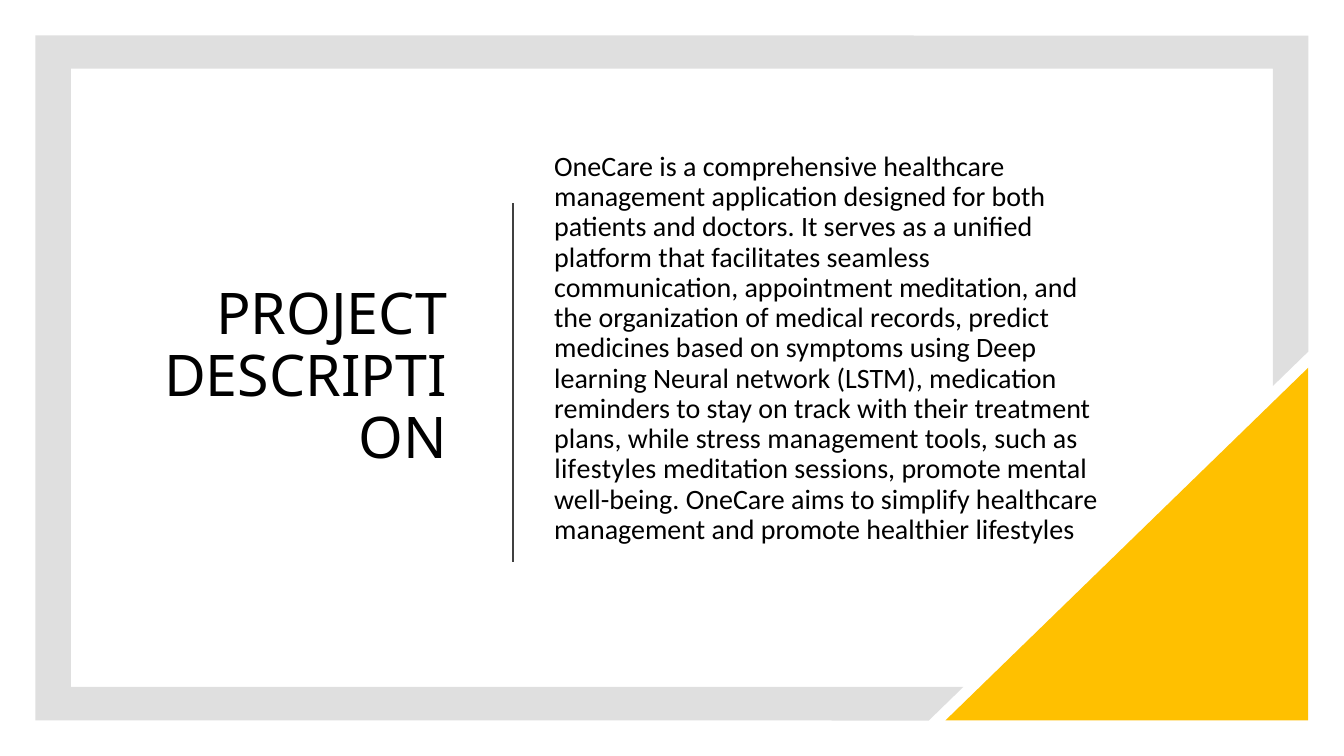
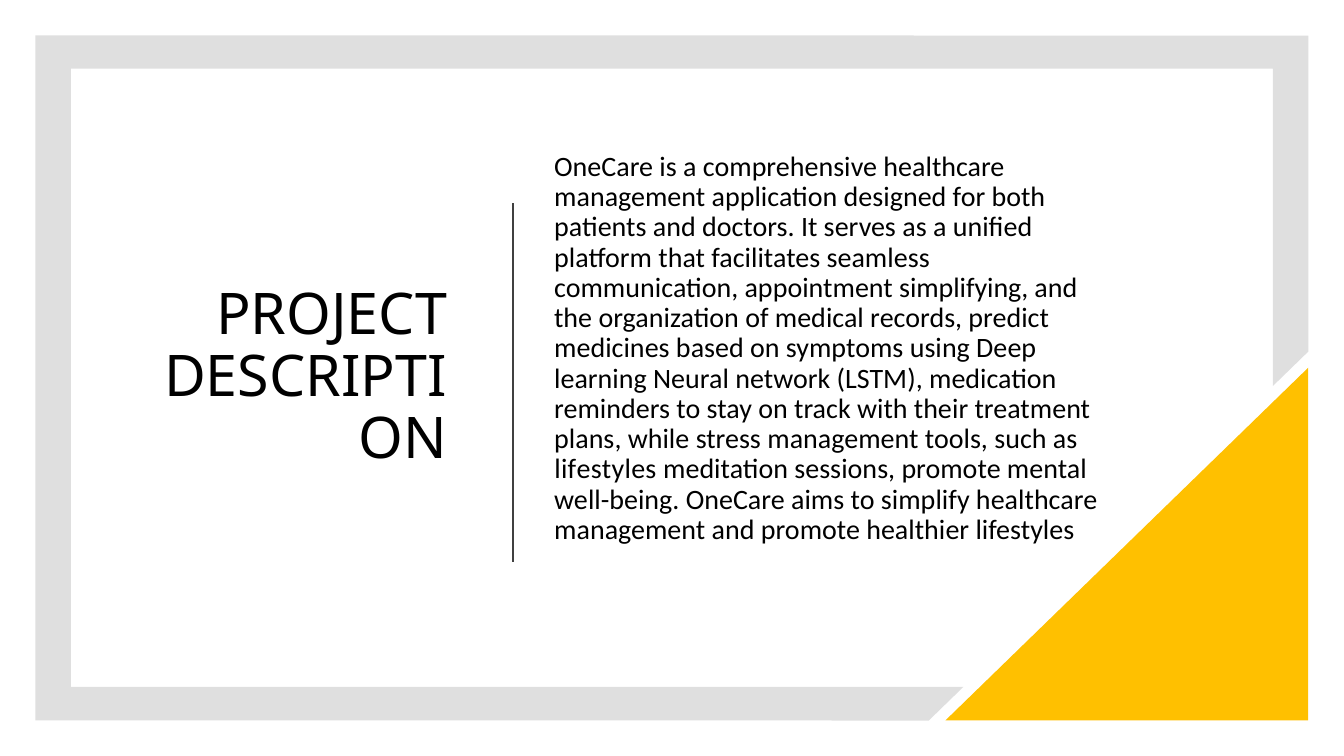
appointment meditation: meditation -> simplifying
